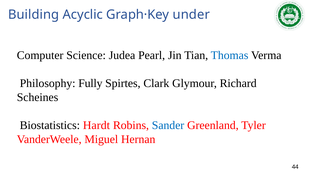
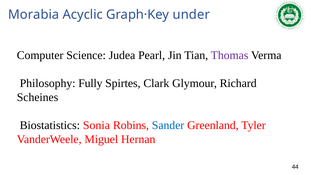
Building: Building -> Morabia
Thomas colour: blue -> purple
Hardt: Hardt -> Sonia
